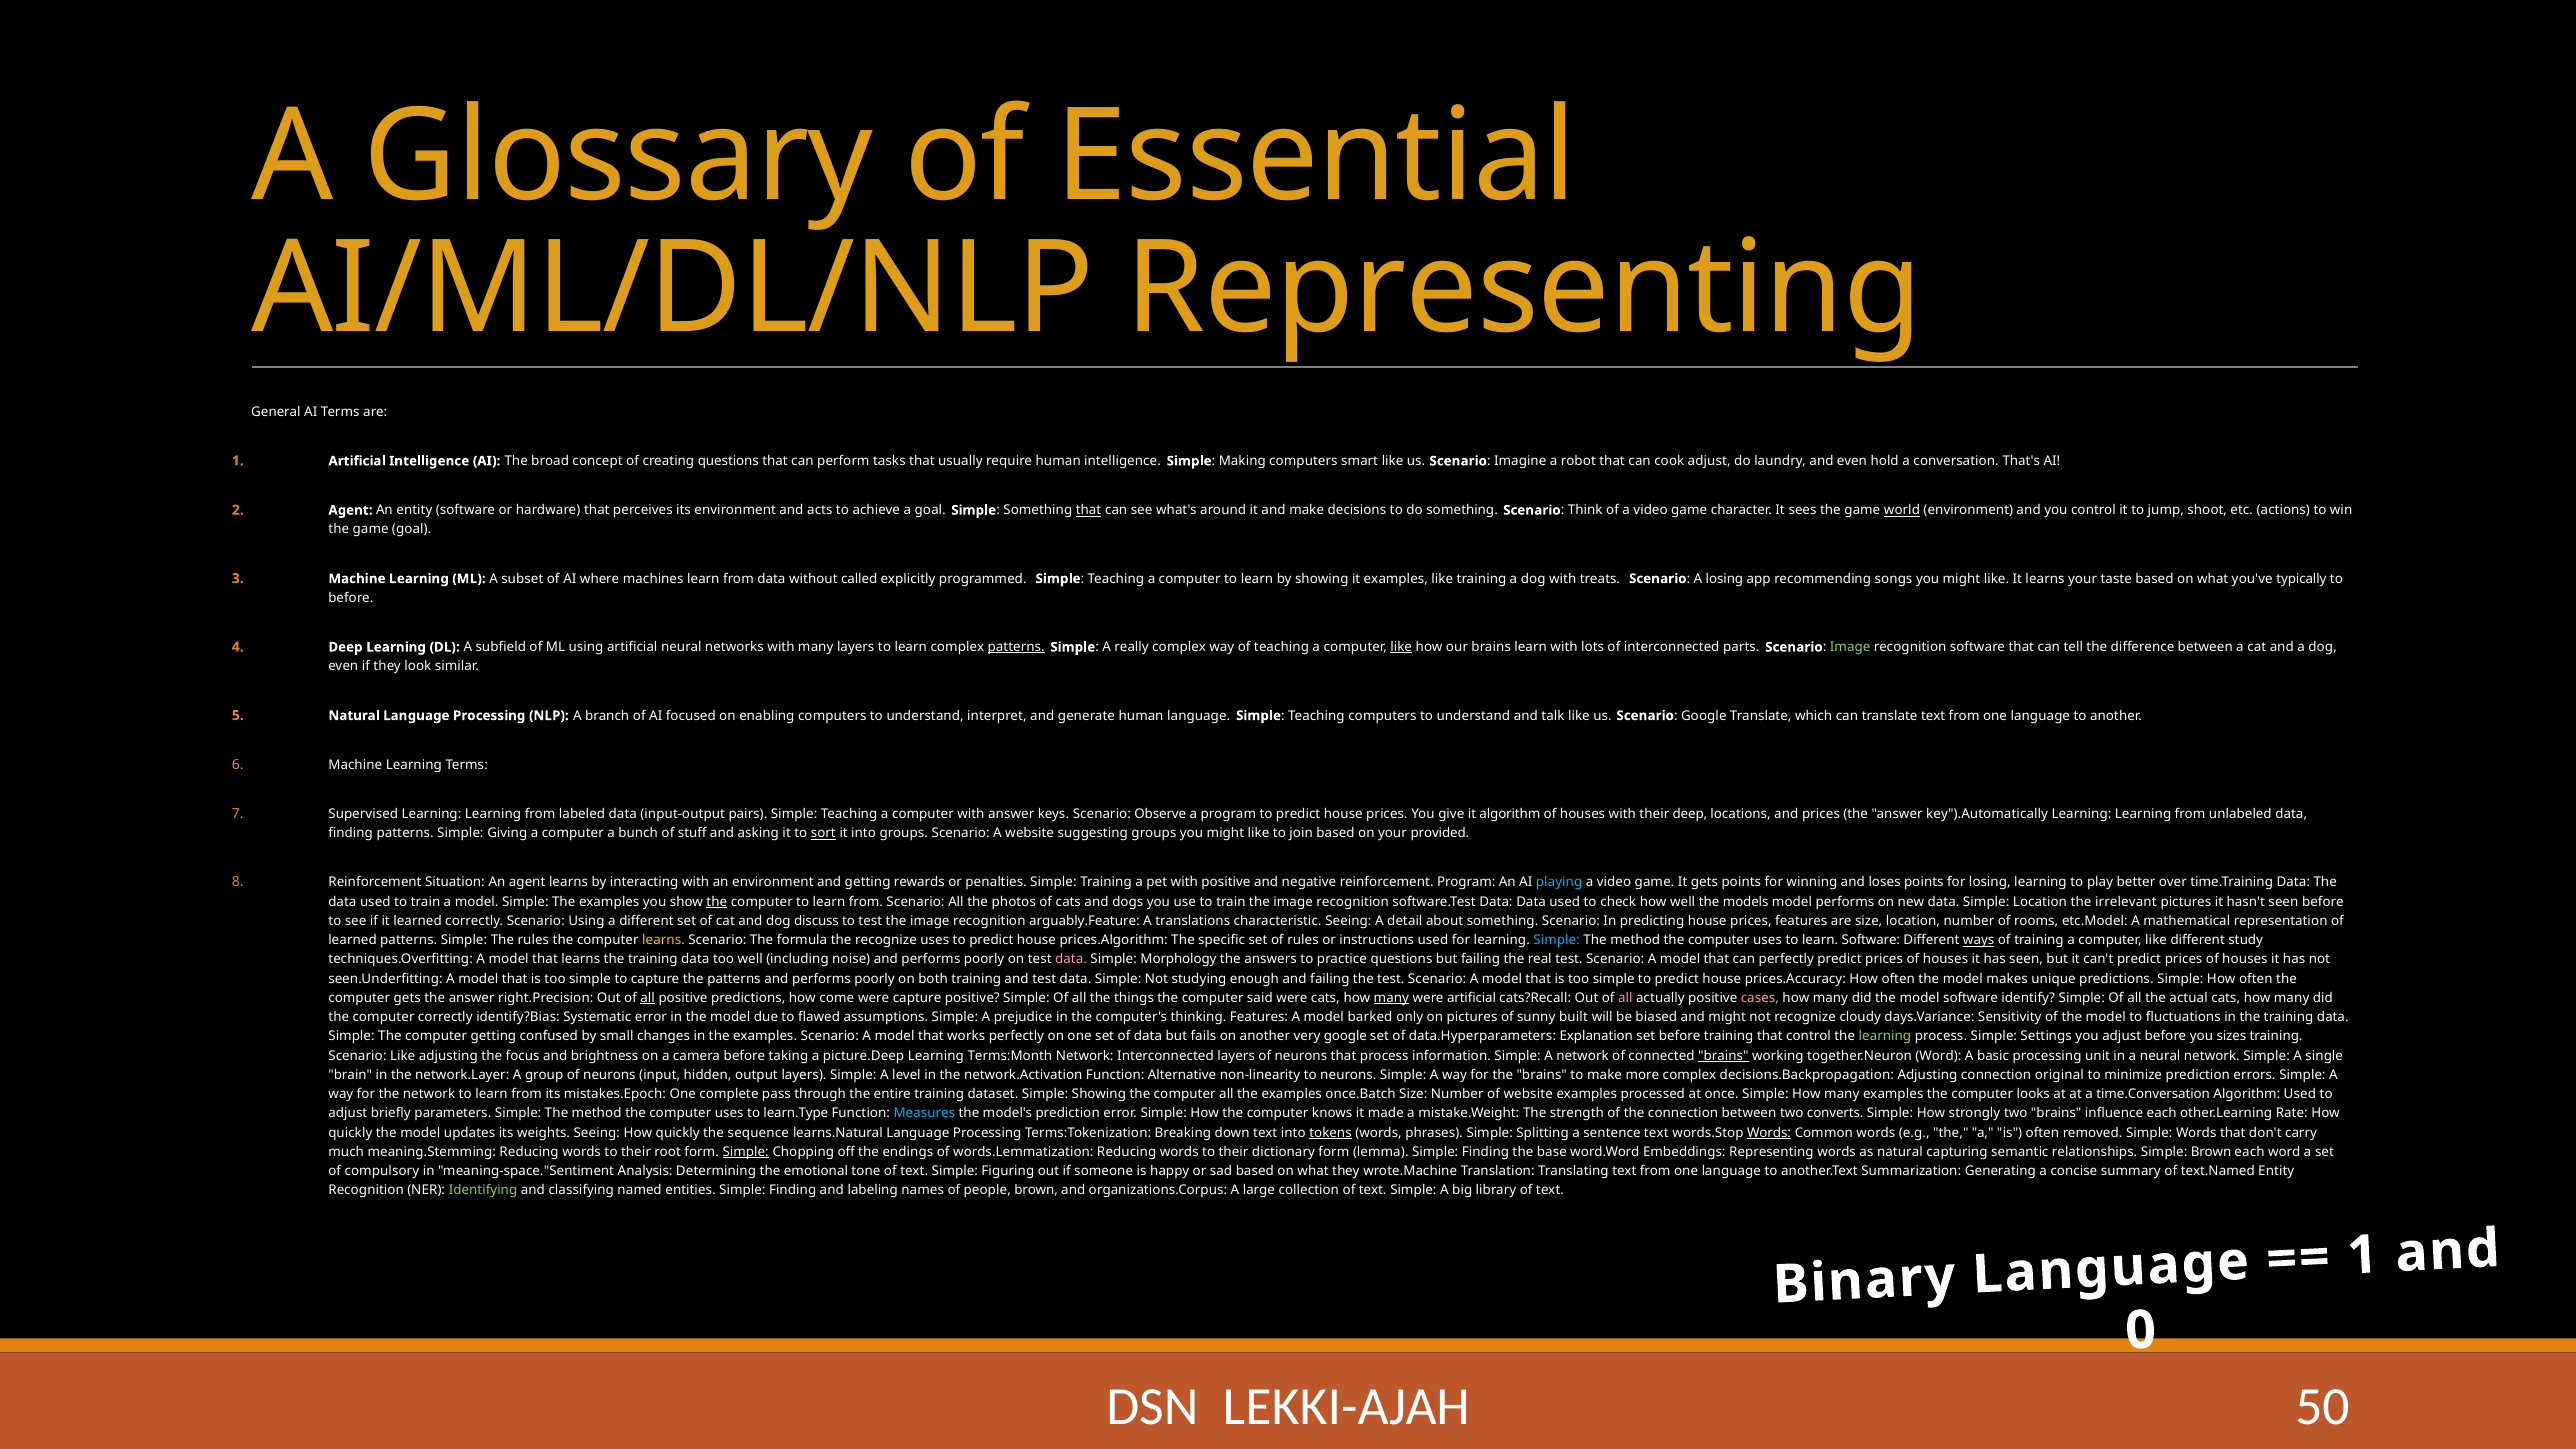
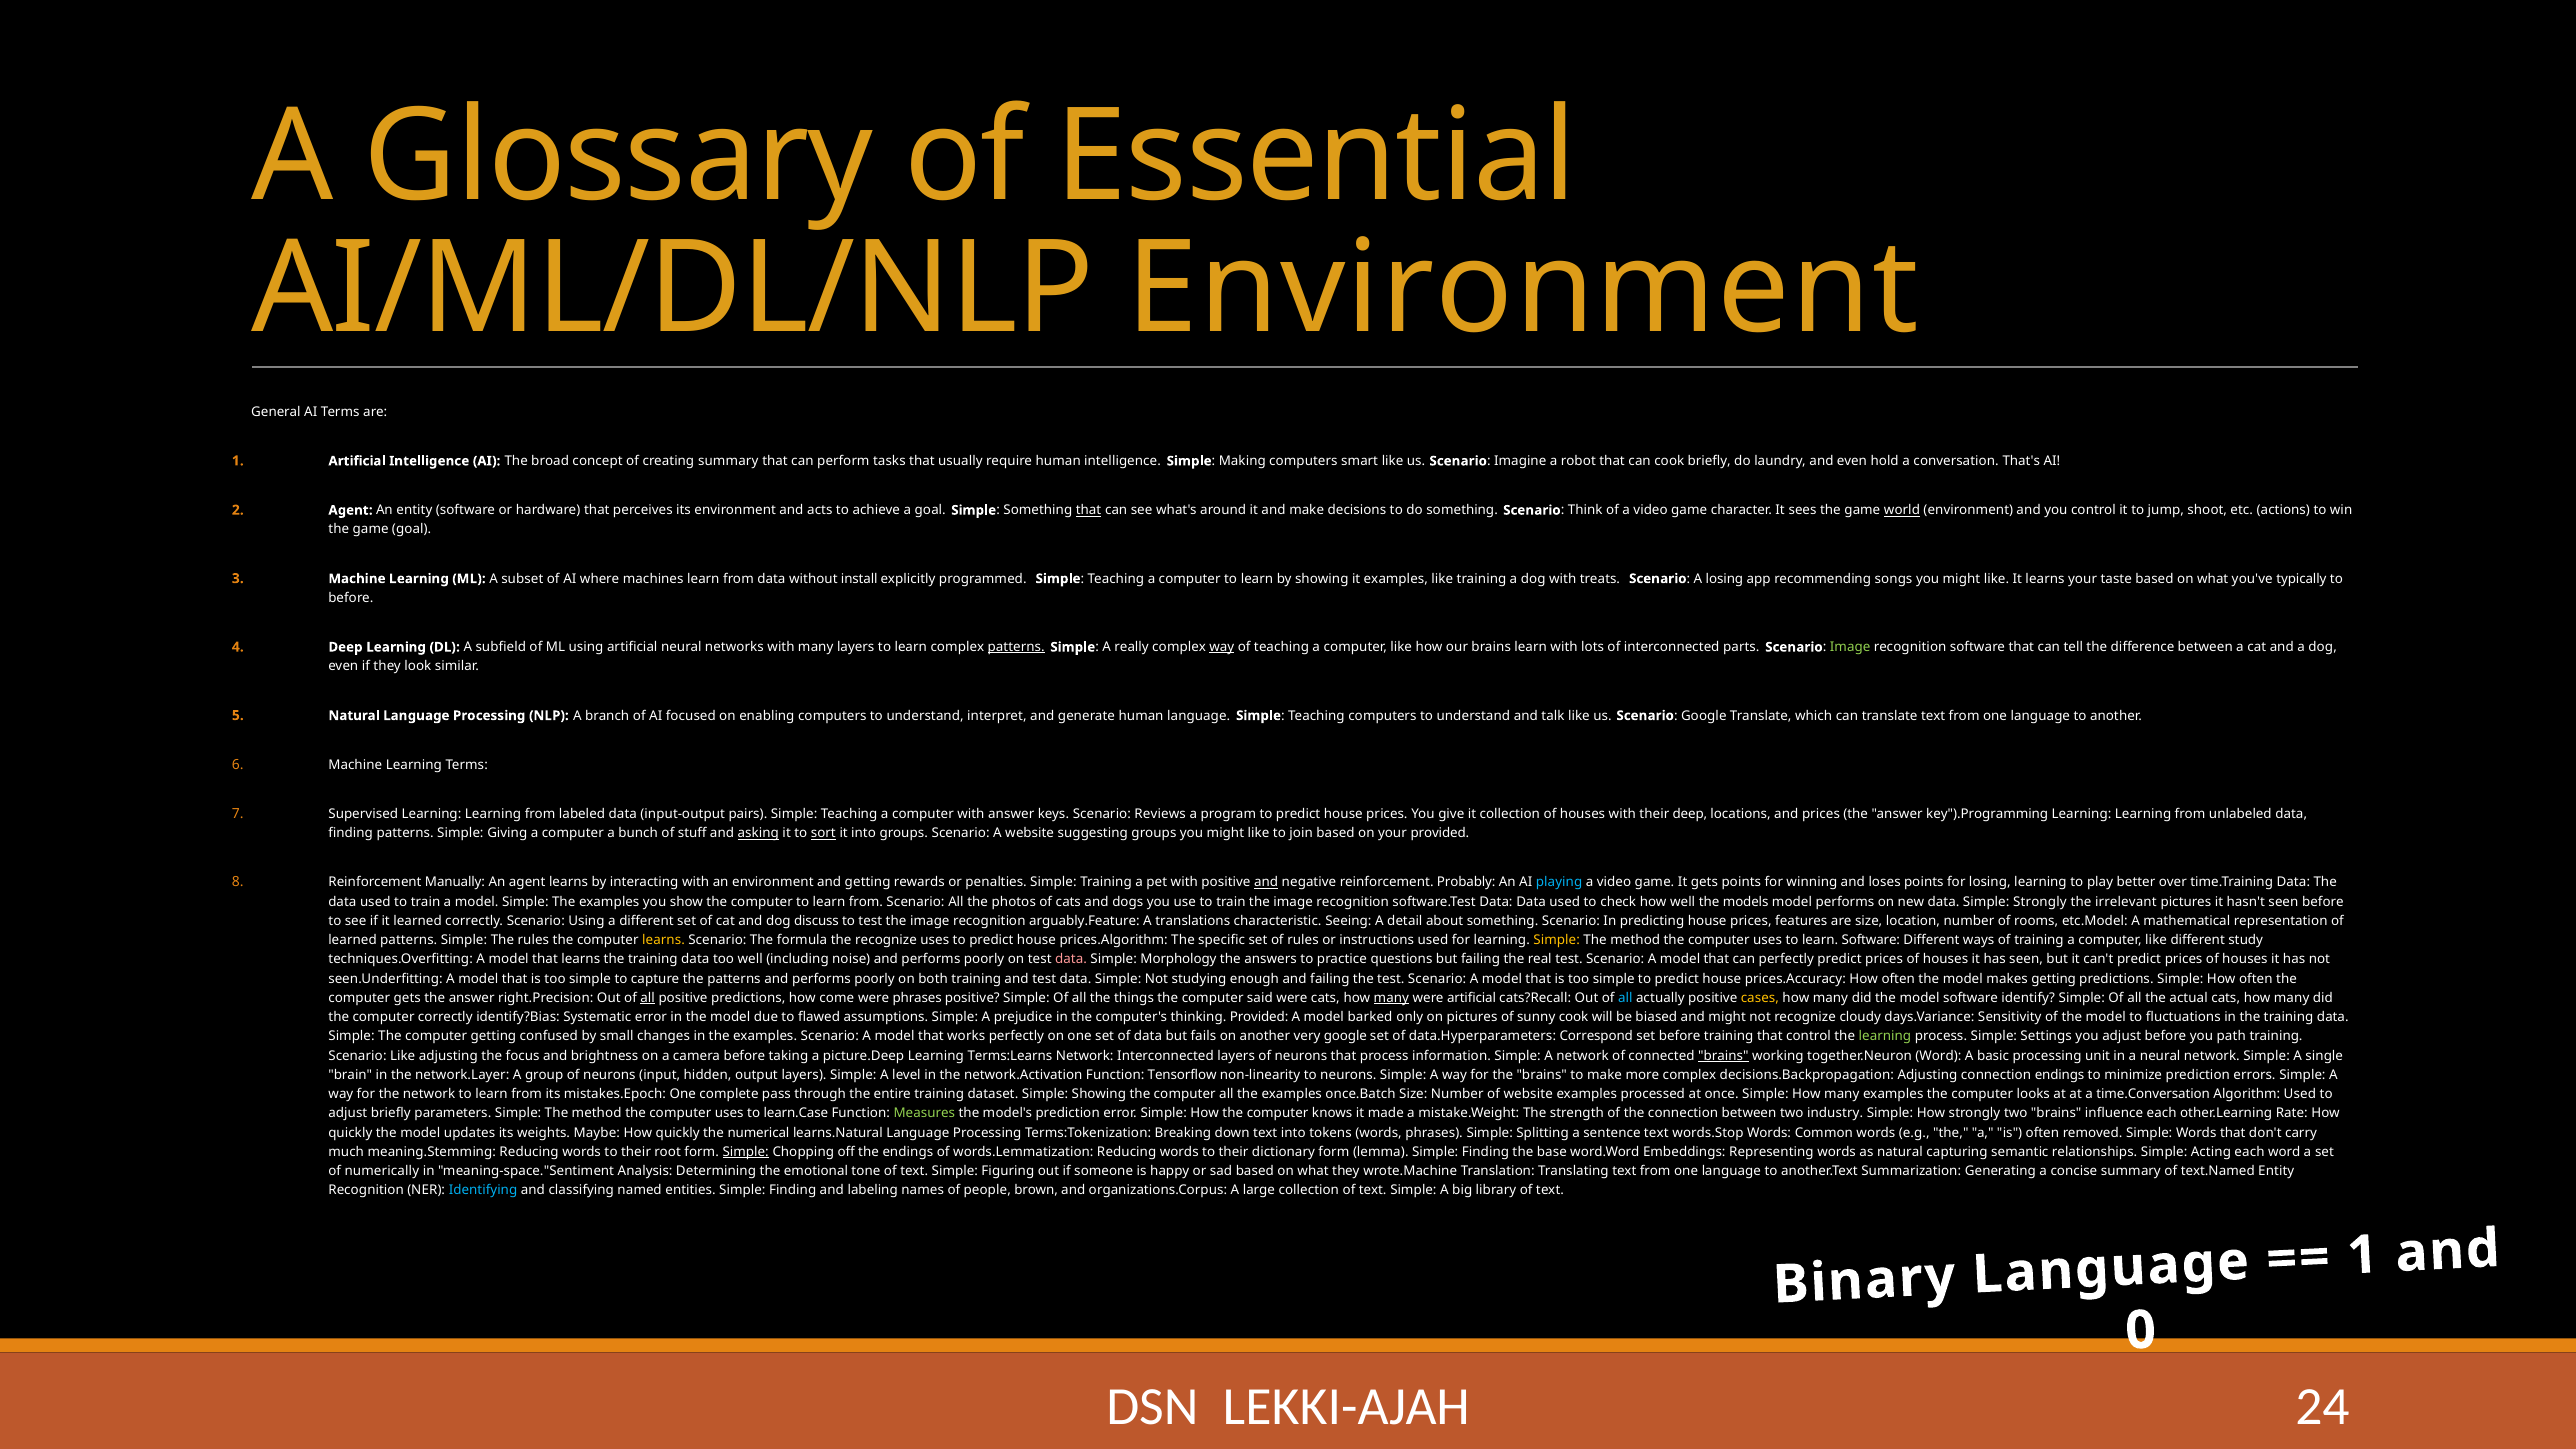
AI/ML/DL/NLP Representing: Representing -> Environment
creating questions: questions -> summary
cook adjust: adjust -> briefly
called: called -> install
way at (1222, 647) underline: none -> present
like at (1401, 647) underline: present -> none
Observe: Observe -> Reviews
it algorithm: algorithm -> collection
key").Automatically: key").Automatically -> key").Programming
asking underline: none -> present
Situation: Situation -> Manually
and at (1266, 882) underline: none -> present
reinforcement Program: Program -> Probably
the at (717, 902) underline: present -> none
Simple Location: Location -> Strongly
Simple at (1557, 940) colour: light blue -> yellow
ways underline: present -> none
makes unique: unique -> getting
were capture: capture -> phrases
all at (1625, 998) colour: pink -> light blue
cases colour: pink -> yellow
thinking Features: Features -> Provided
sunny built: built -> cook
Explanation: Explanation -> Correspond
sizes: sizes -> path
Terms:Month: Terms:Month -> Terms:Learns
Alternative: Alternative -> Tensorflow
connection original: original -> endings
learn.Type: learn.Type -> learn.Case
Measures colour: light blue -> light green
converts: converts -> industry
weights Seeing: Seeing -> Maybe
sequence: sequence -> numerical
tokens underline: present -> none
Words at (1769, 1133) underline: present -> none
Simple Brown: Brown -> Acting
compulsory: compulsory -> numerically
Identifying colour: light green -> light blue
50: 50 -> 24
